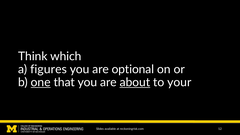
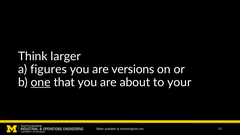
which: which -> larger
optional: optional -> versions
about underline: present -> none
